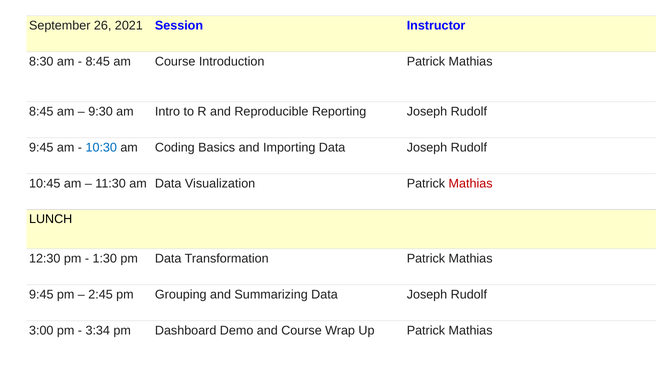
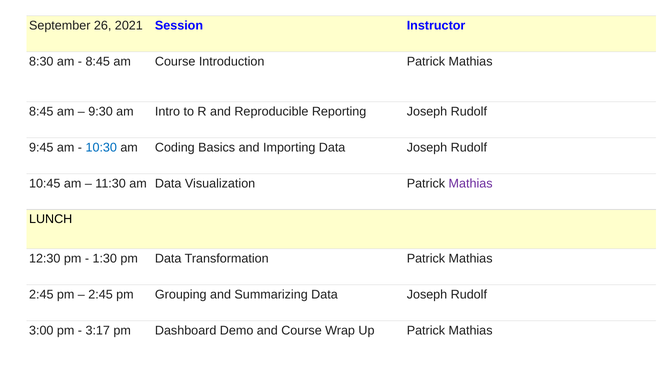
Mathias at (471, 183) colour: red -> purple
9:45 at (41, 294): 9:45 -> 2:45
3:34: 3:34 -> 3:17
